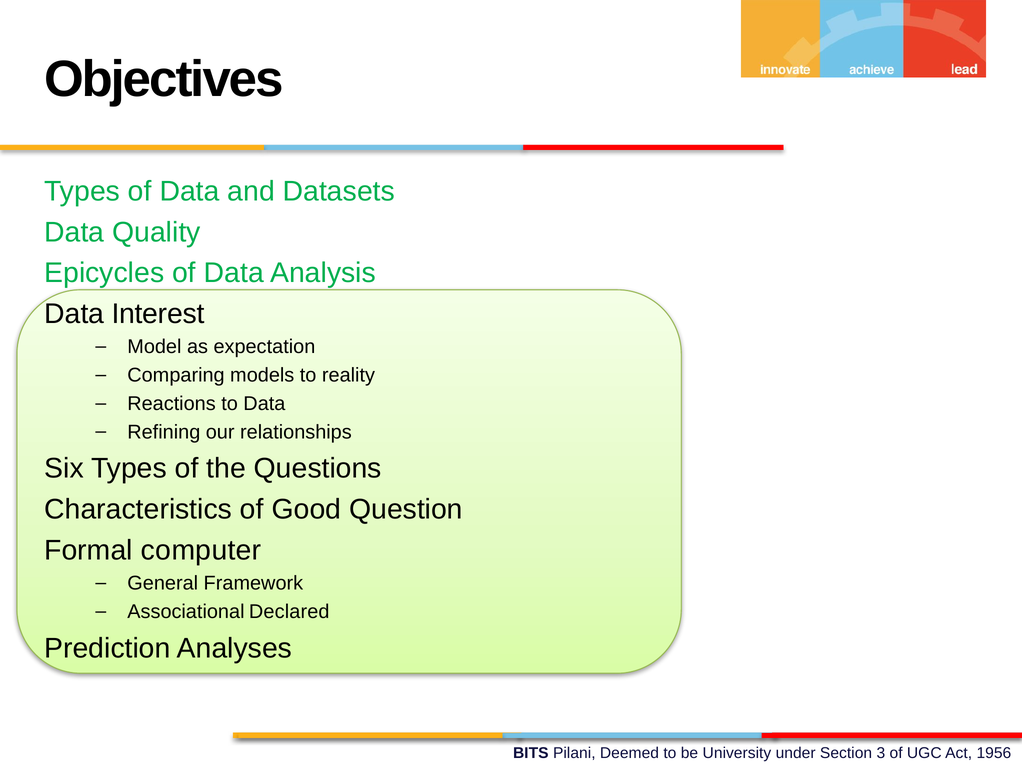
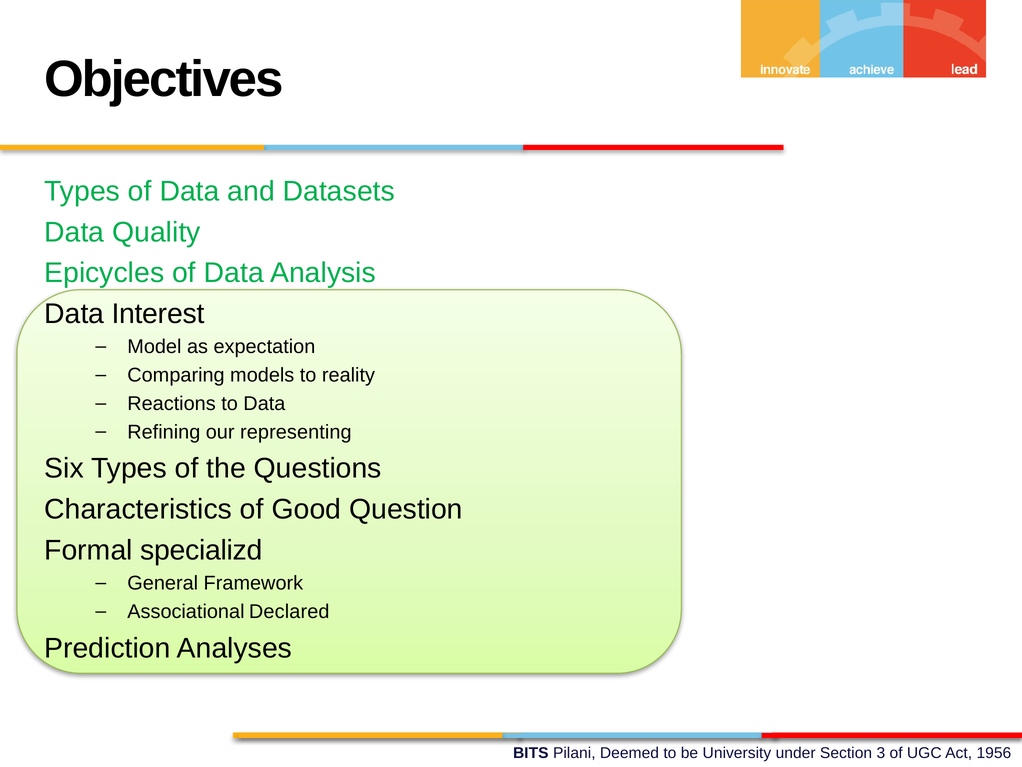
relationships: relationships -> representing
computer: computer -> specializd
